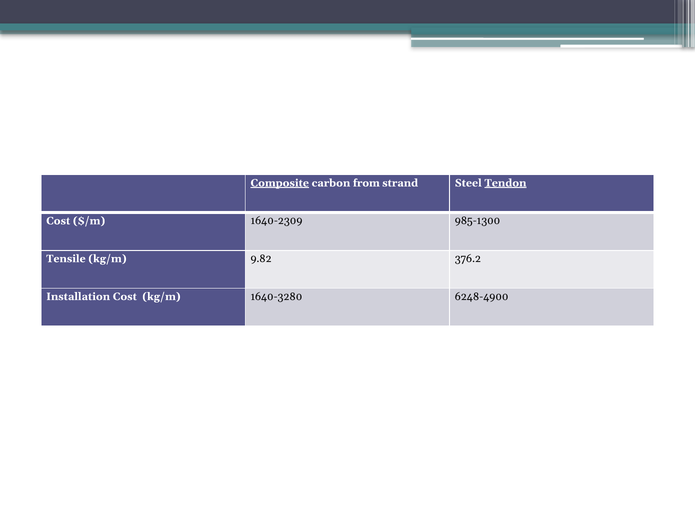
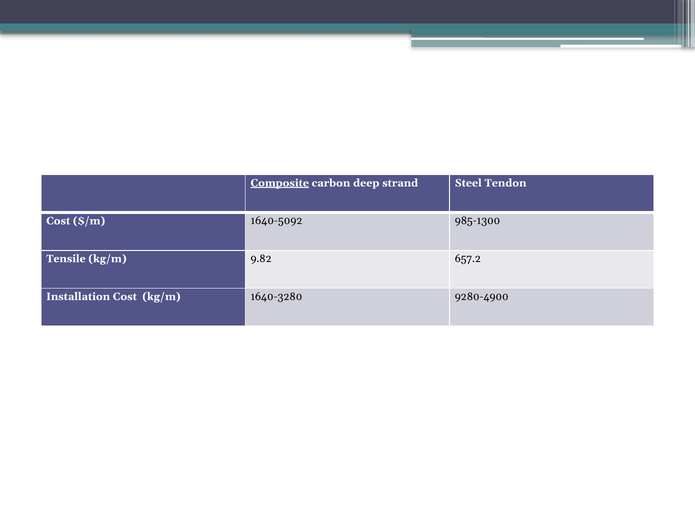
from: from -> deep
Tendon underline: present -> none
1640-2309: 1640-2309 -> 1640-5092
376.2: 376.2 -> 657.2
6248-4900: 6248-4900 -> 9280-4900
